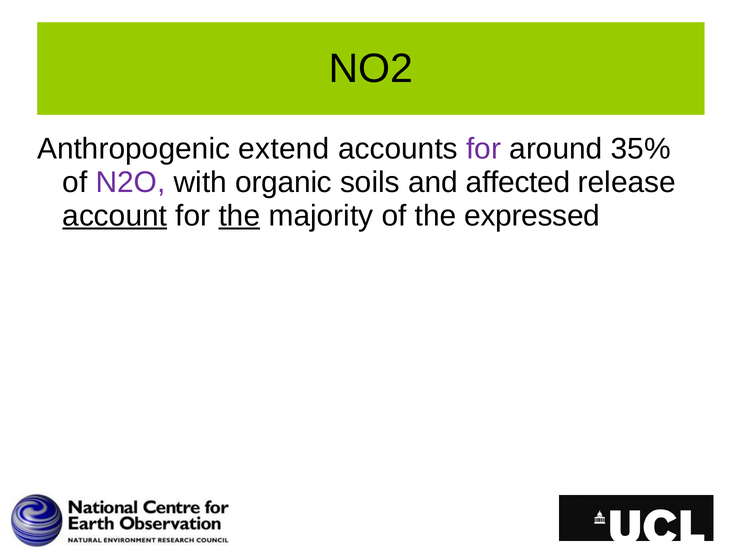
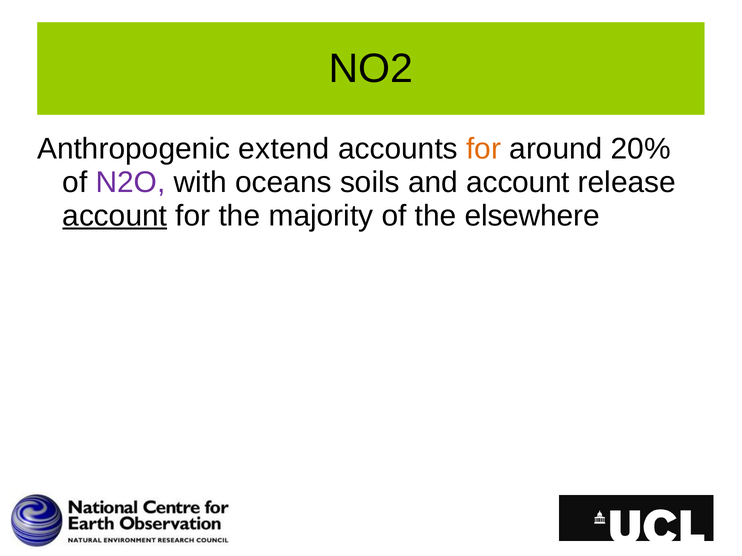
for at (484, 149) colour: purple -> orange
35%: 35% -> 20%
organic: organic -> oceans
and affected: affected -> account
the at (239, 216) underline: present -> none
expressed: expressed -> elsewhere
